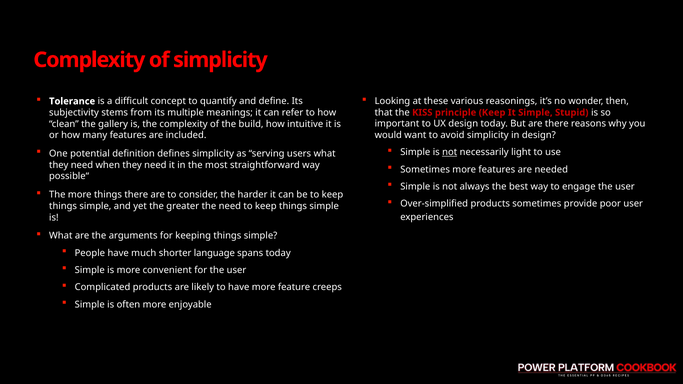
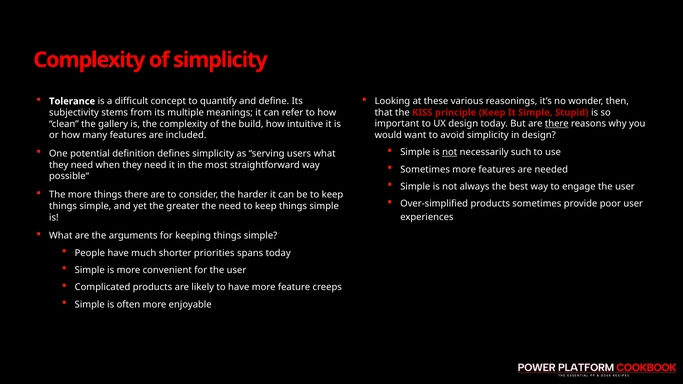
there at (557, 124) underline: none -> present
light: light -> such
language: language -> priorities
